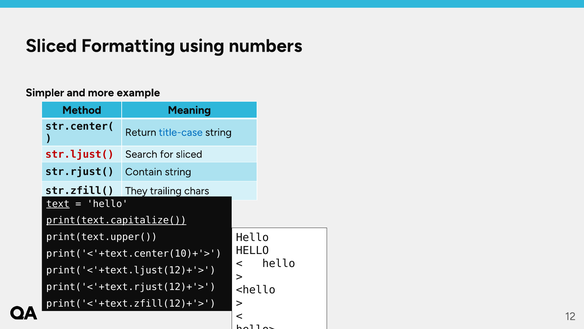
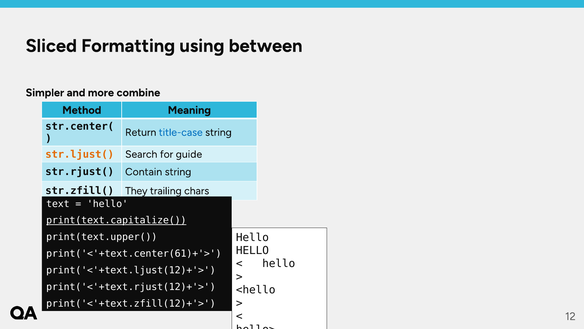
numbers: numbers -> between
example: example -> combine
str.ljust( colour: red -> orange
for sliced: sliced -> guide
text underline: present -> none
print('<'+text.center(10)+'>: print('<'+text.center(10)+'> -> print('<'+text.center(61)+'>
